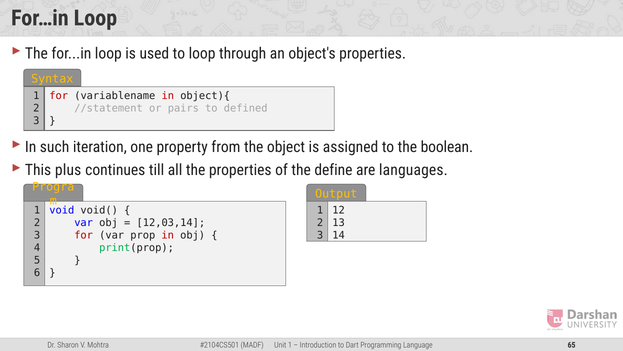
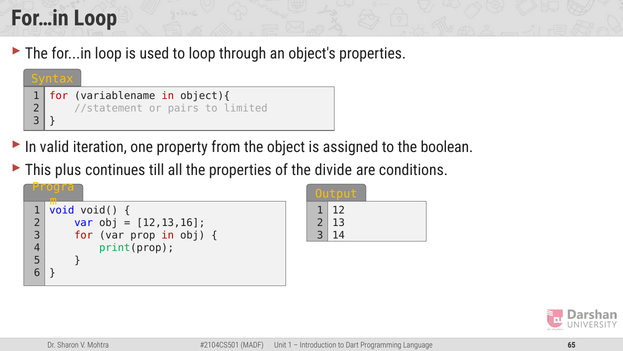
defined: defined -> limited
such: such -> valid
define: define -> divide
languages: languages -> conditions
12,03,14: 12,03,14 -> 12,13,16
